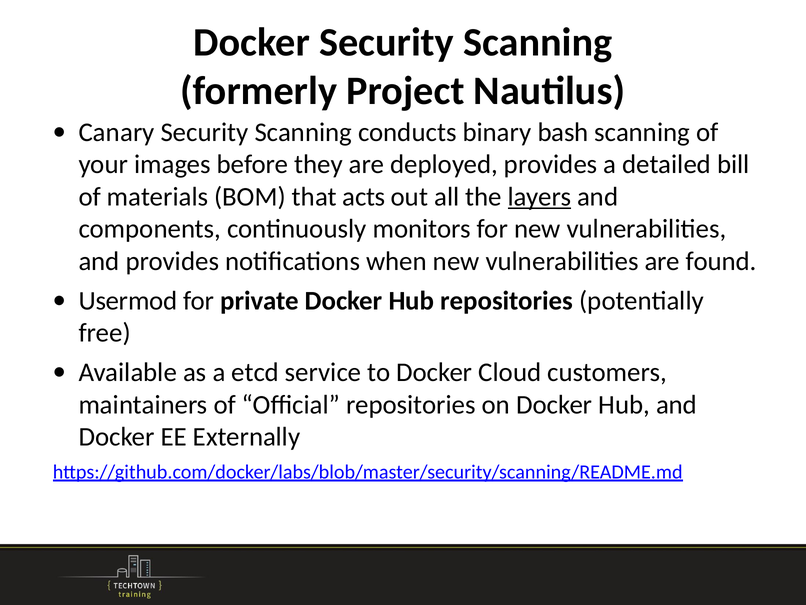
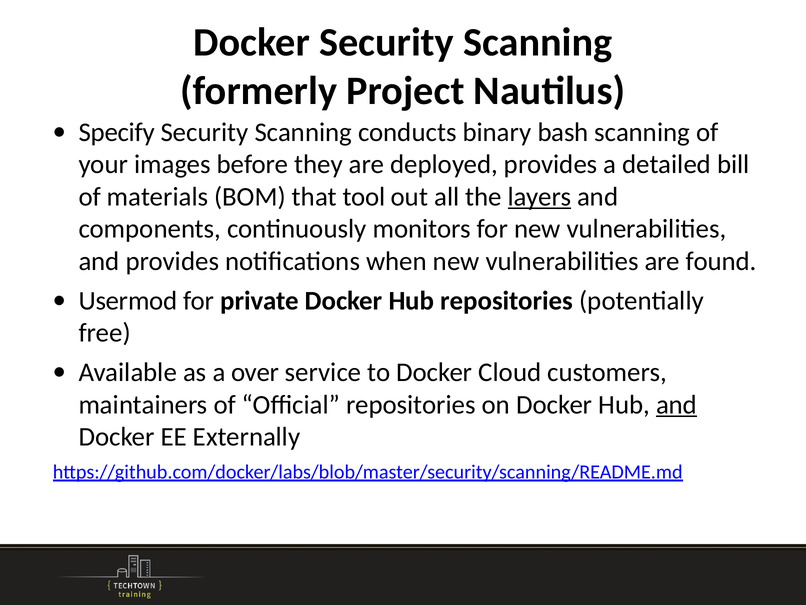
Canary: Canary -> Specify
acts: acts -> tool
etcd: etcd -> over
and at (677, 404) underline: none -> present
